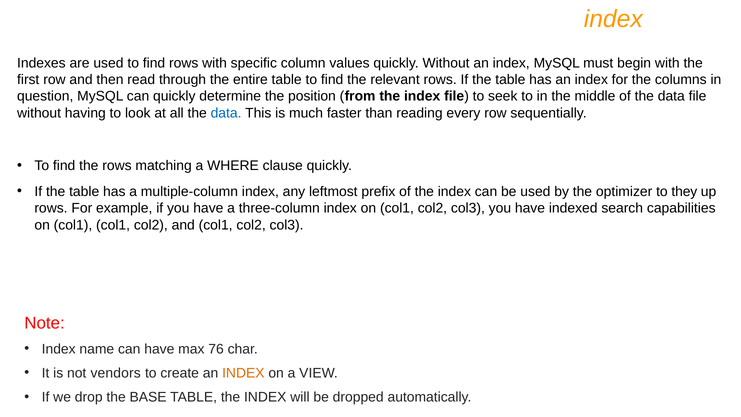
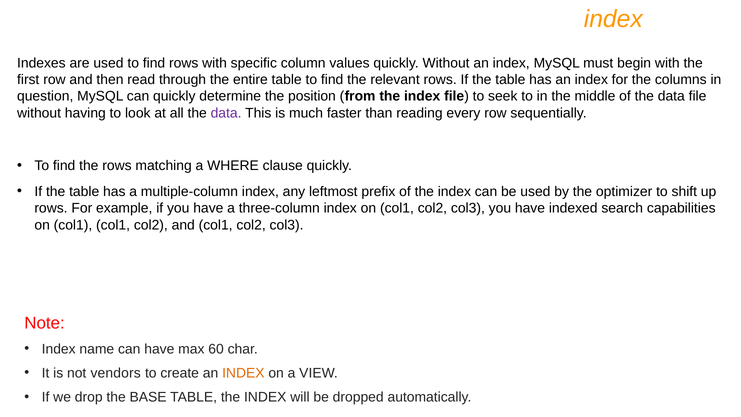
data at (226, 113) colour: blue -> purple
they: they -> shift
76: 76 -> 60
